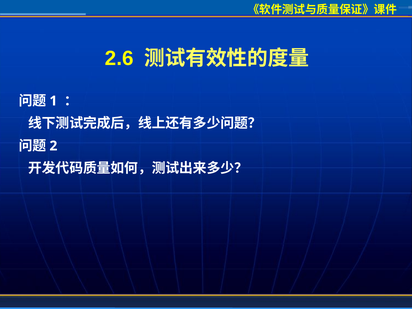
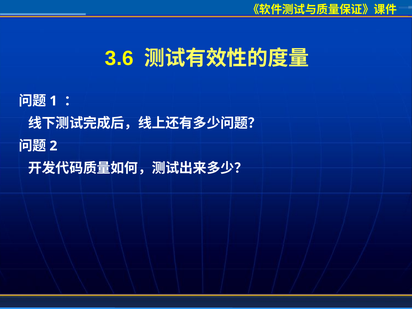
2.6: 2.6 -> 3.6
